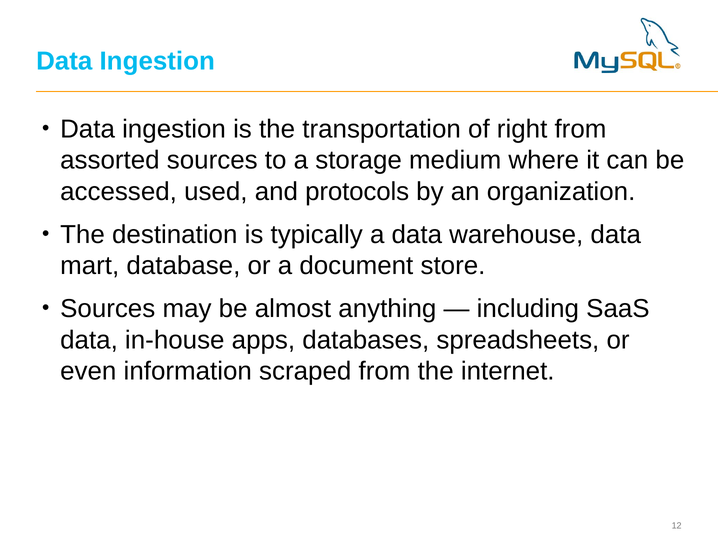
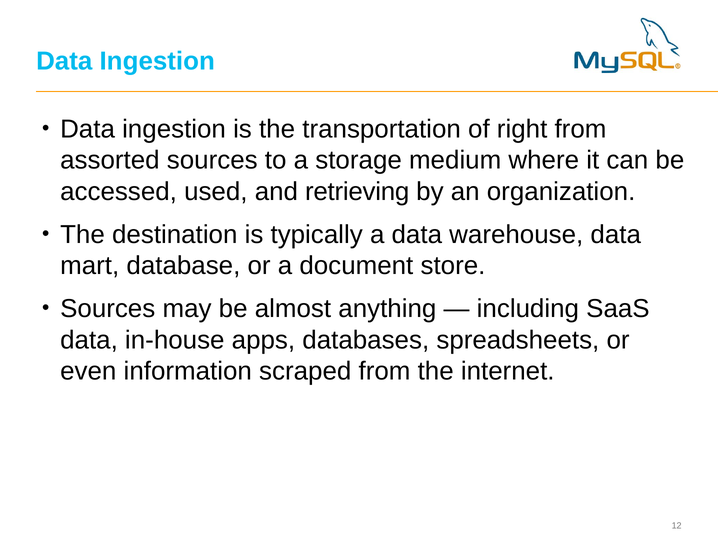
protocols: protocols -> retrieving
